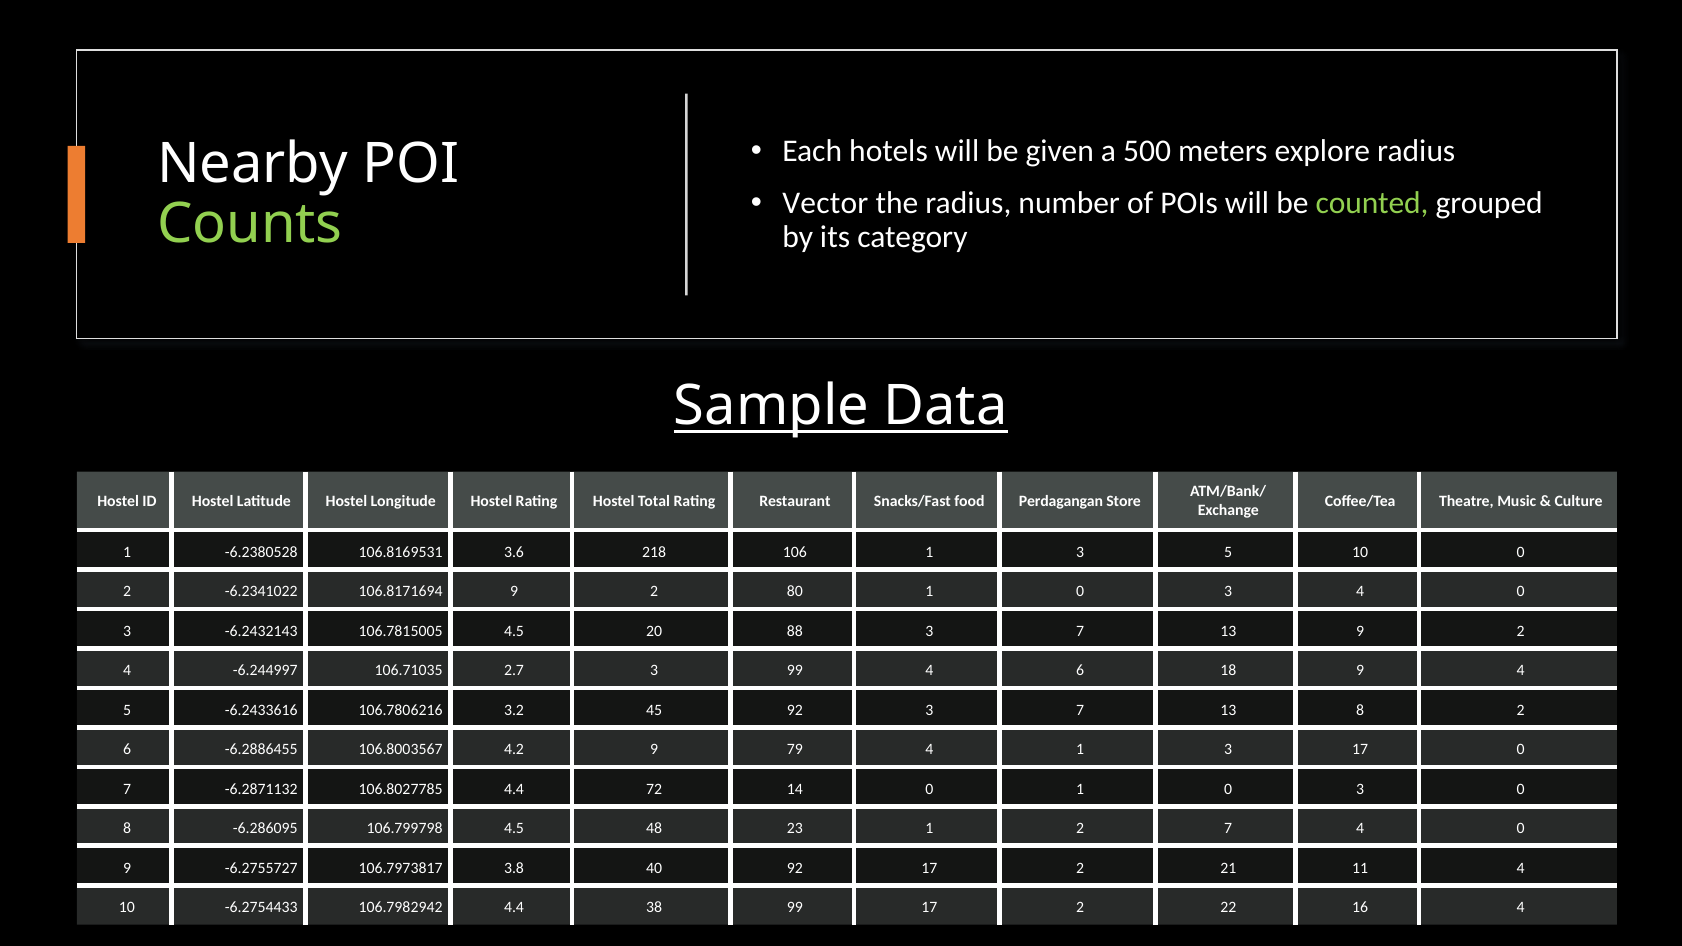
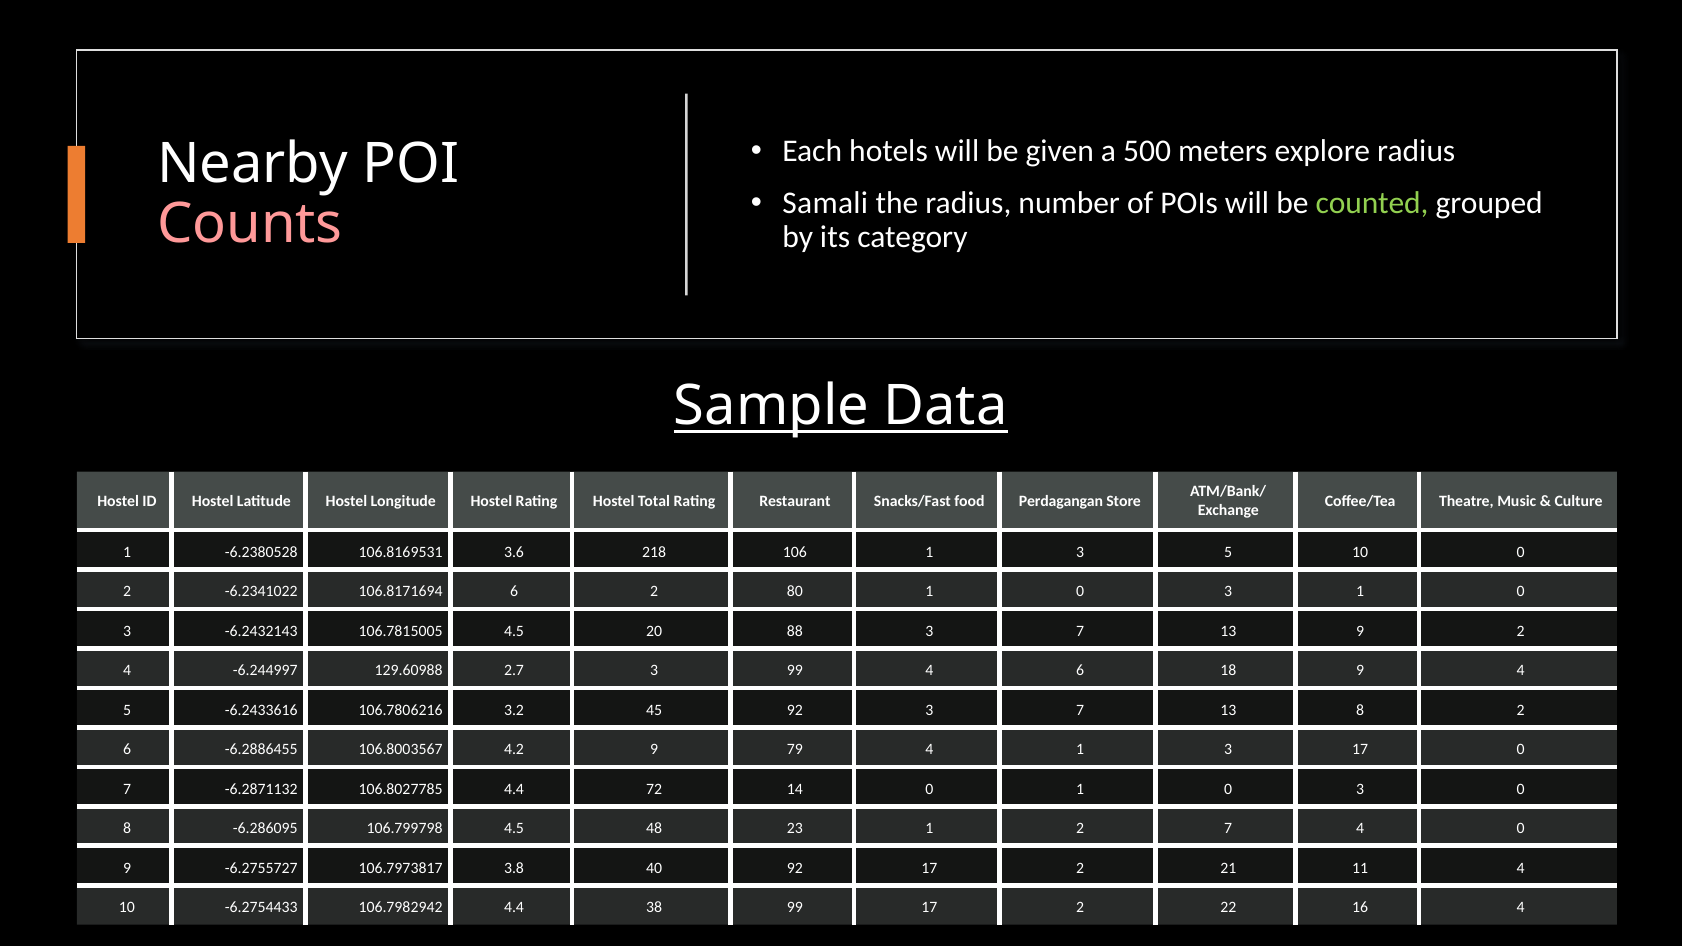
Vector: Vector -> Samali
Counts colour: light green -> pink
106.8171694 9: 9 -> 6
3 4: 4 -> 1
106.71035: 106.71035 -> 129.60988
